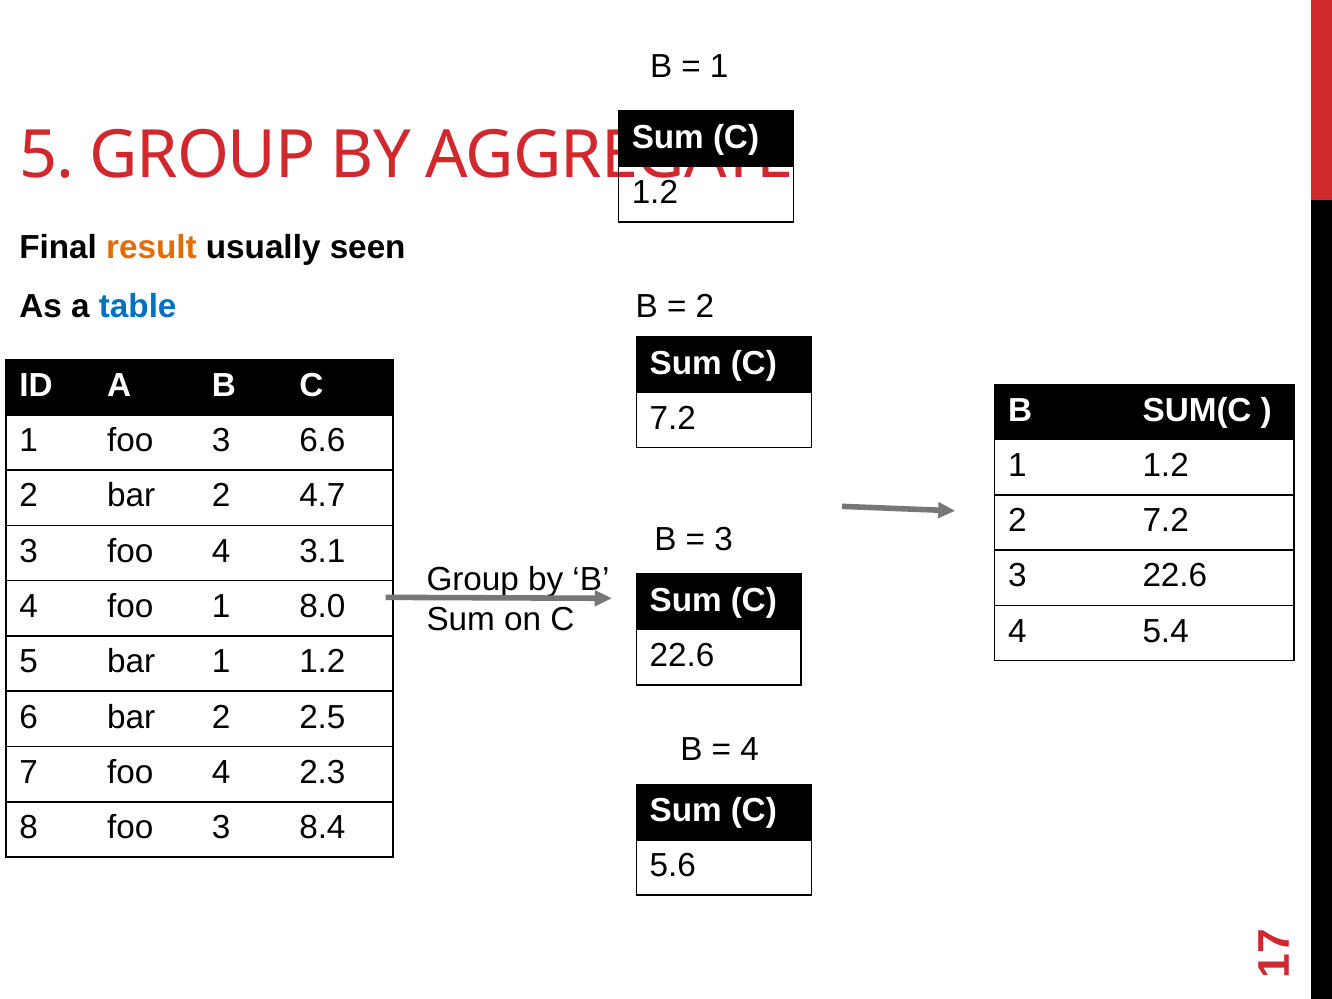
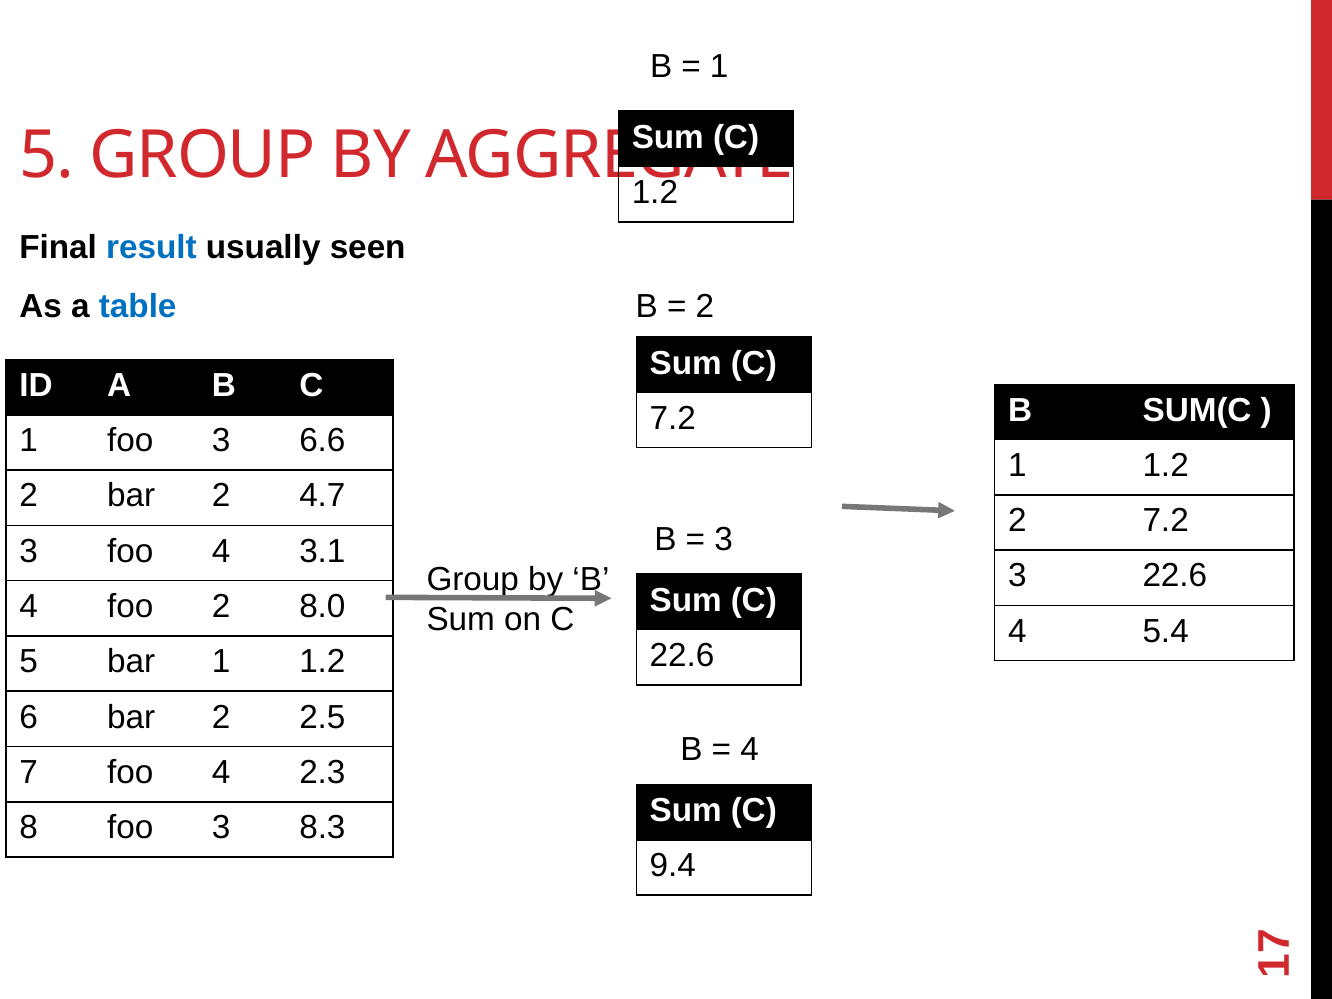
result colour: orange -> blue
foo 1: 1 -> 2
8.4: 8.4 -> 8.3
5.6: 5.6 -> 9.4
